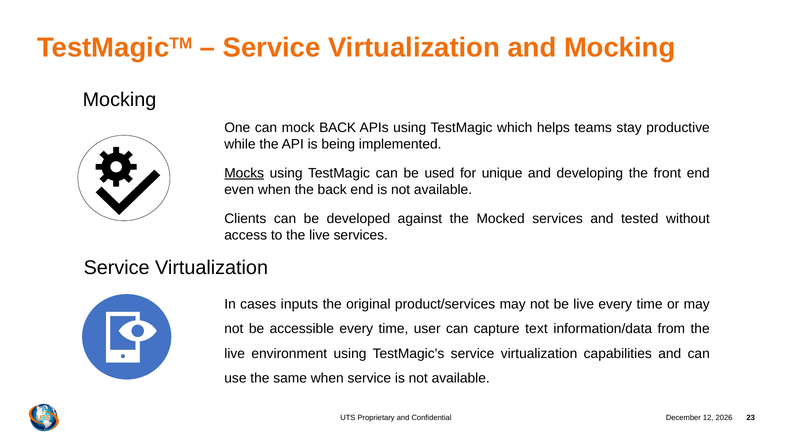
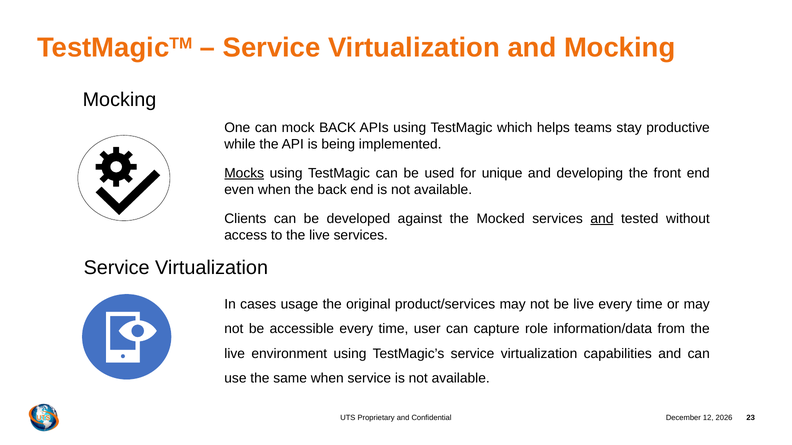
and at (602, 219) underline: none -> present
inputs: inputs -> usage
text: text -> role
